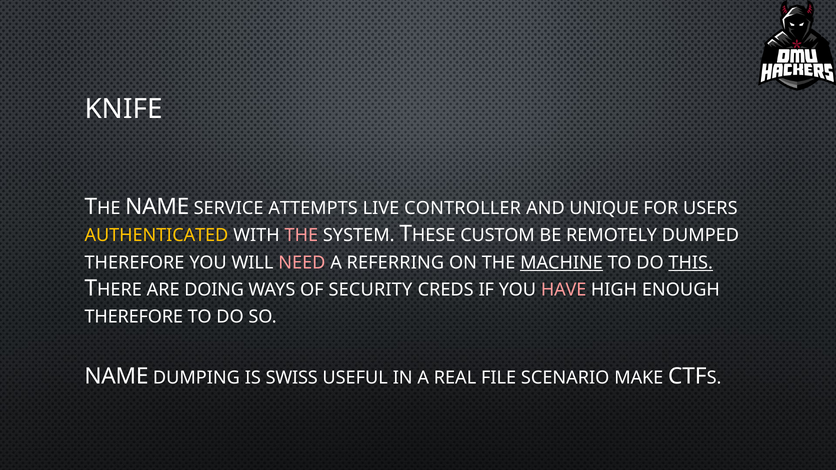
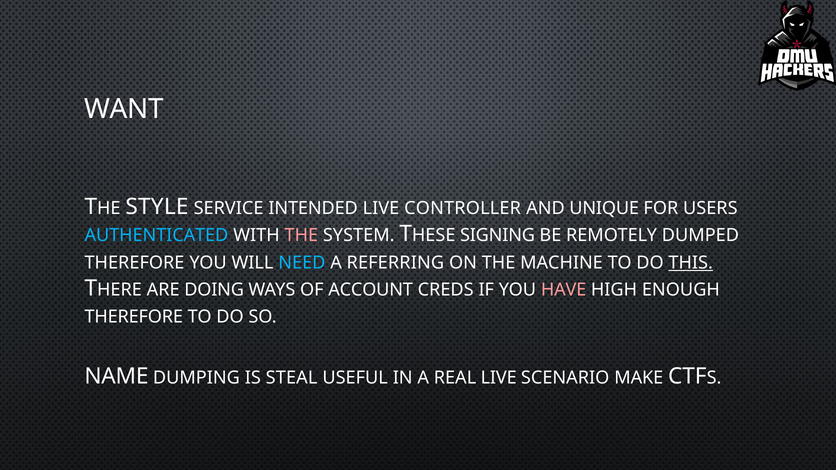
KNIFE: KNIFE -> WANT
NAME at (157, 207): NAME -> STYLE
ATTEMPTS: ATTEMPTS -> INTENDED
AUTHENTICATED colour: yellow -> light blue
CUSTOM: CUSTOM -> SIGNING
NEED colour: pink -> light blue
MACHINE underline: present -> none
SECURITY: SECURITY -> ACCOUNT
SWISS: SWISS -> STEAL
REAL FILE: FILE -> LIVE
